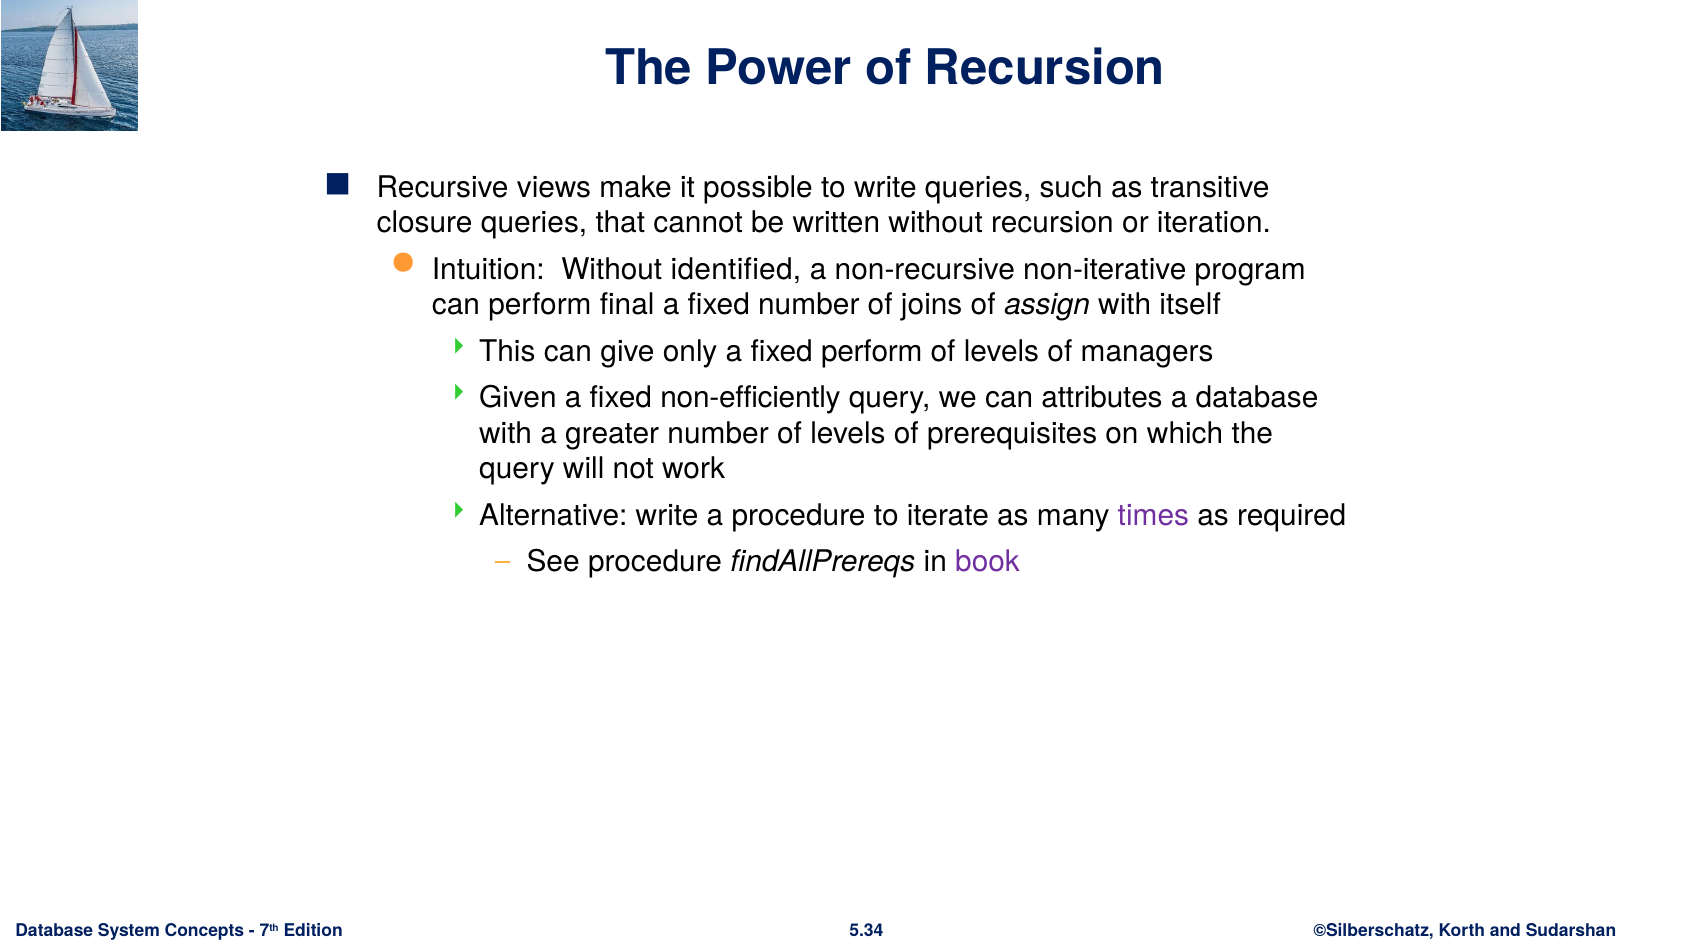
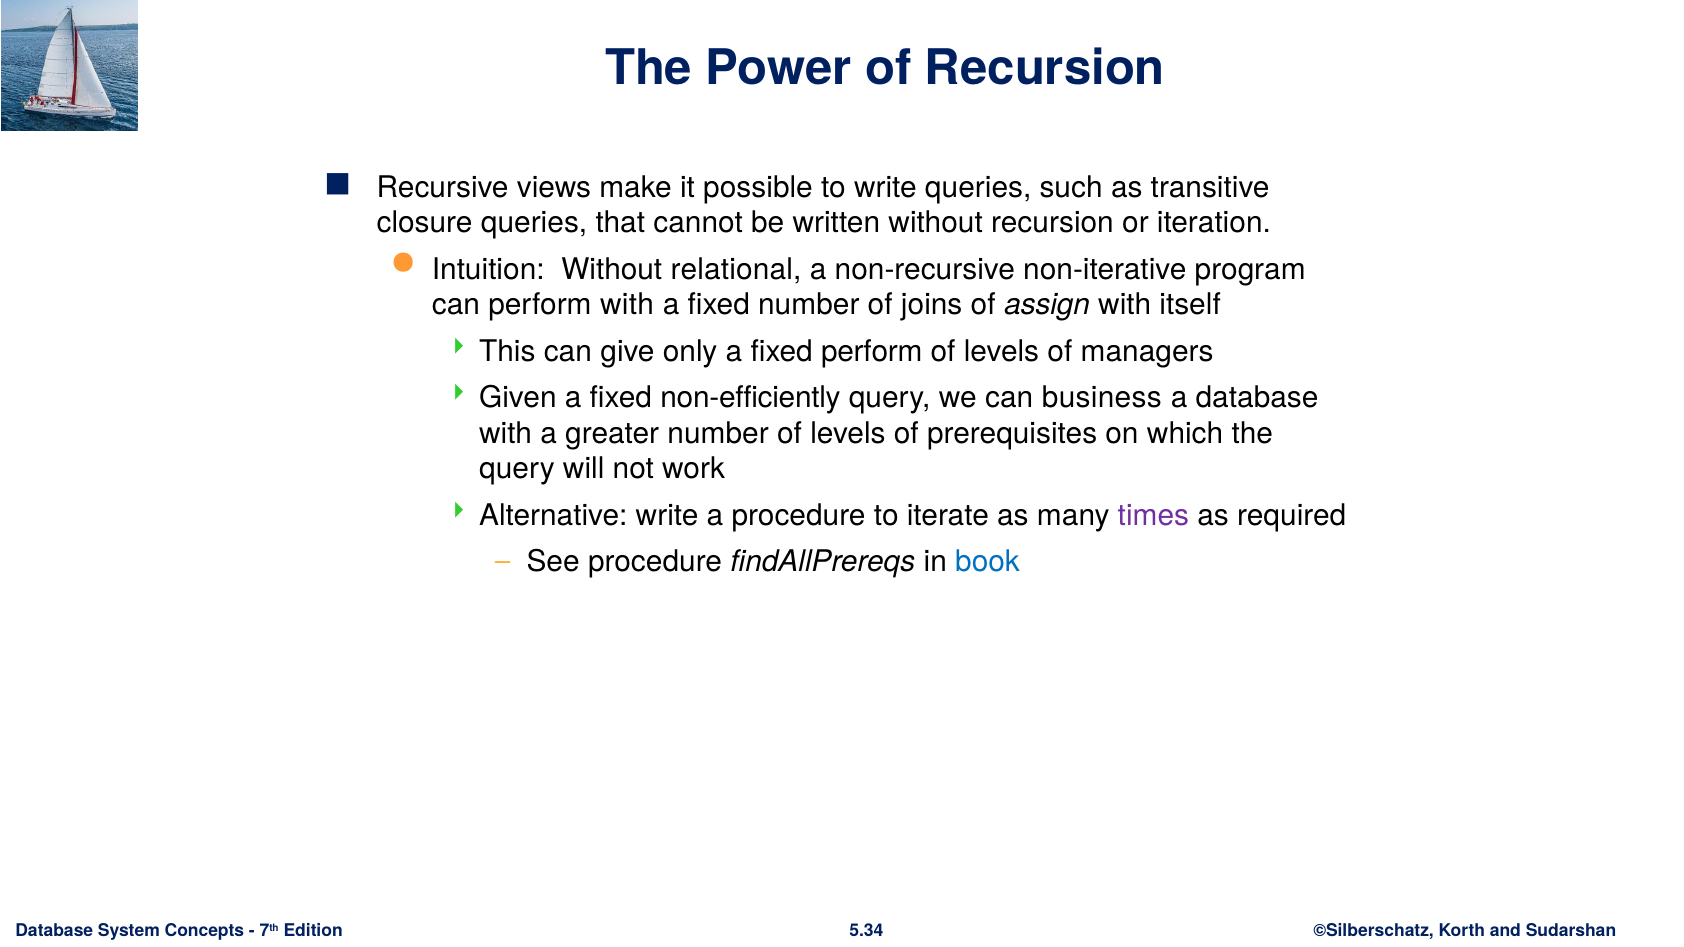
identified: identified -> relational
perform final: final -> with
attributes: attributes -> business
book colour: purple -> blue
